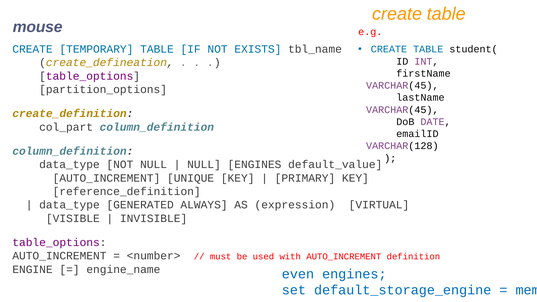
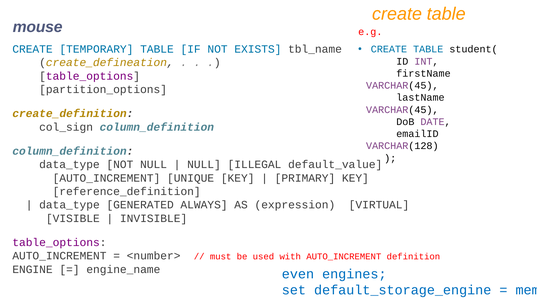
col_part: col_part -> col_sign
NULL ENGINES: ENGINES -> ILLEGAL
